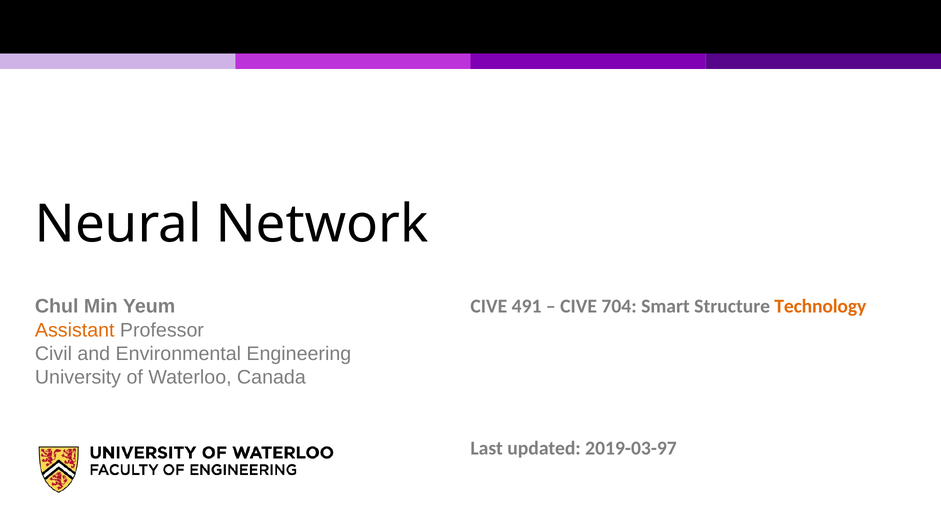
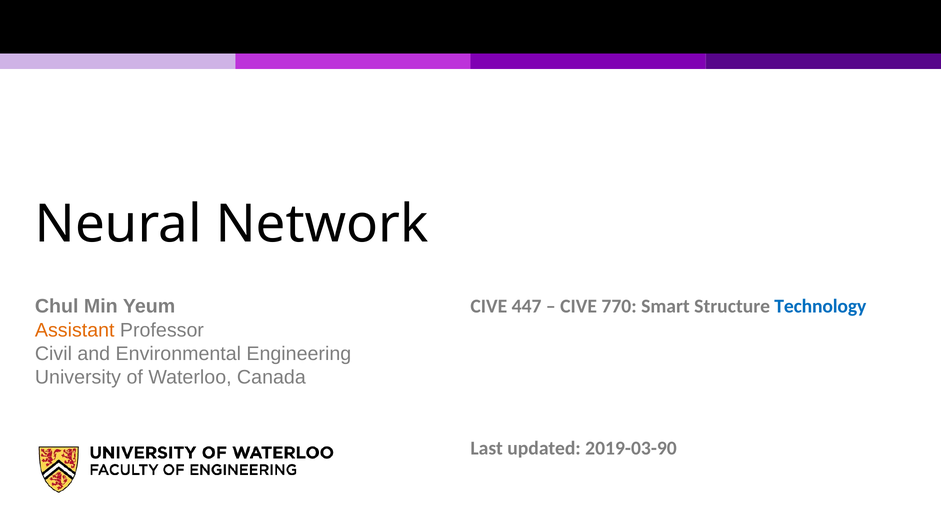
491: 491 -> 447
704: 704 -> 770
Technology colour: orange -> blue
2019-03-97: 2019-03-97 -> 2019-03-90
